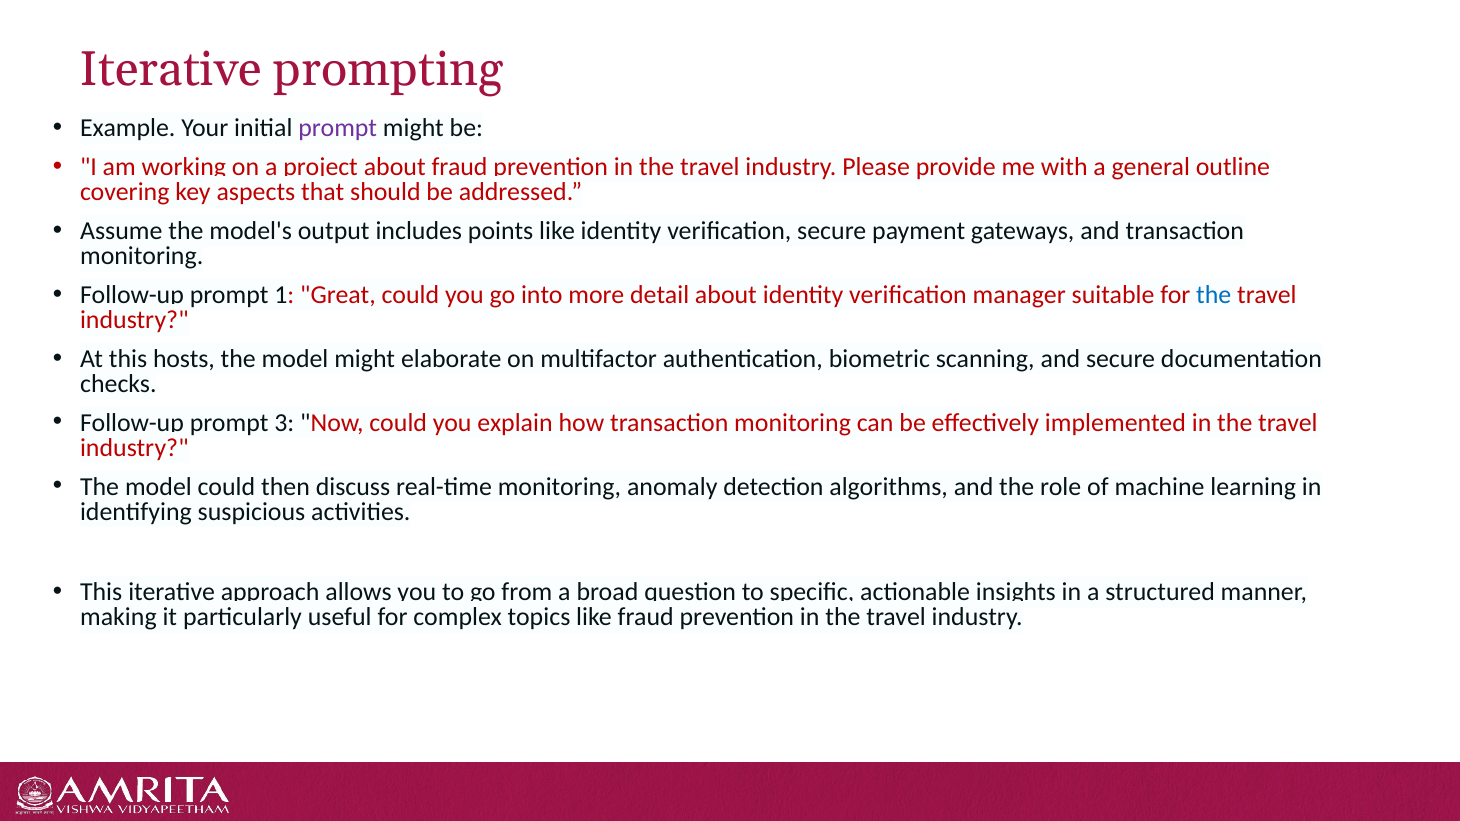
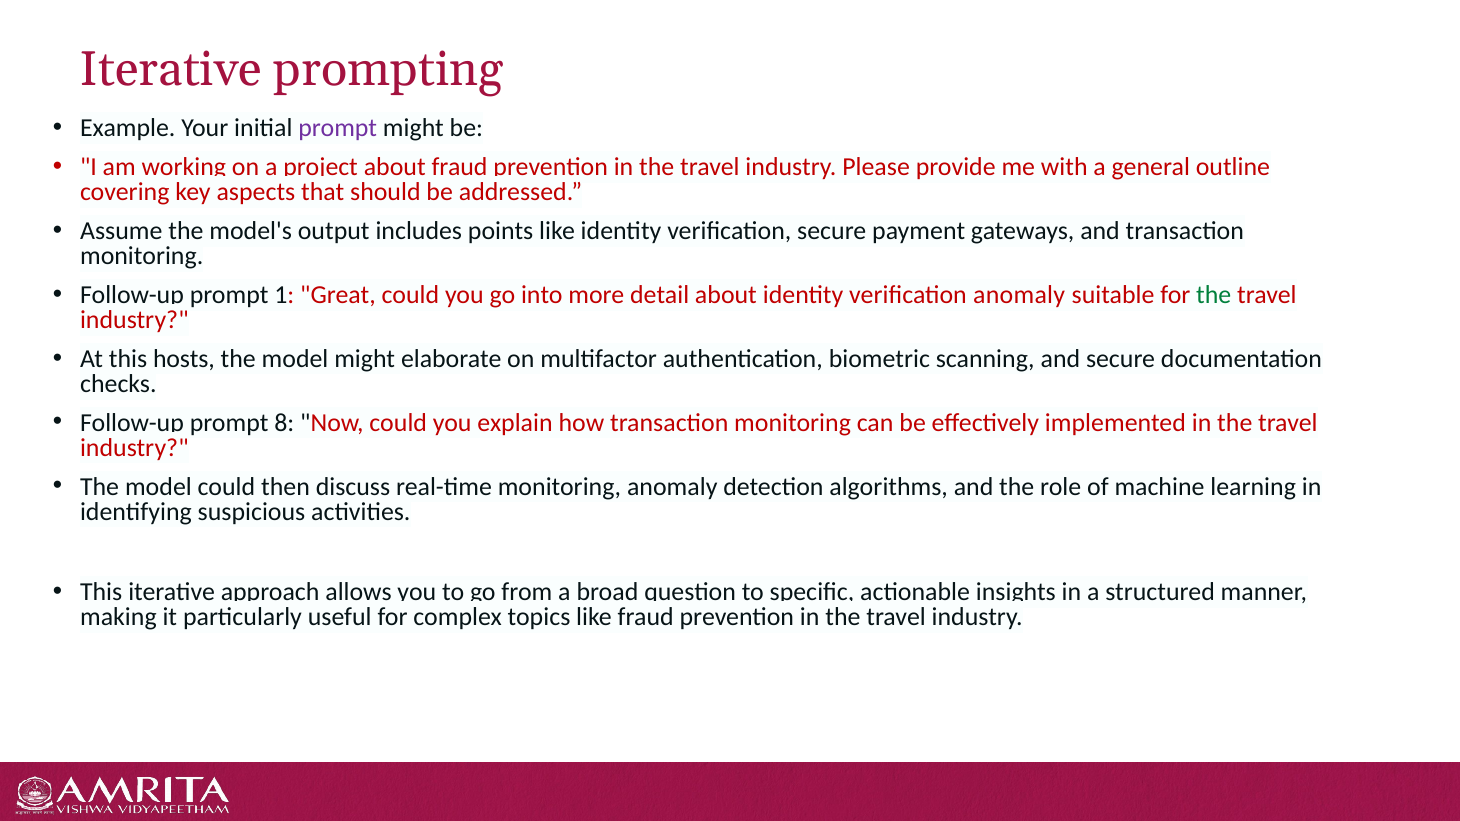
verification manager: manager -> anomaly
the at (1214, 295) colour: blue -> green
3: 3 -> 8
